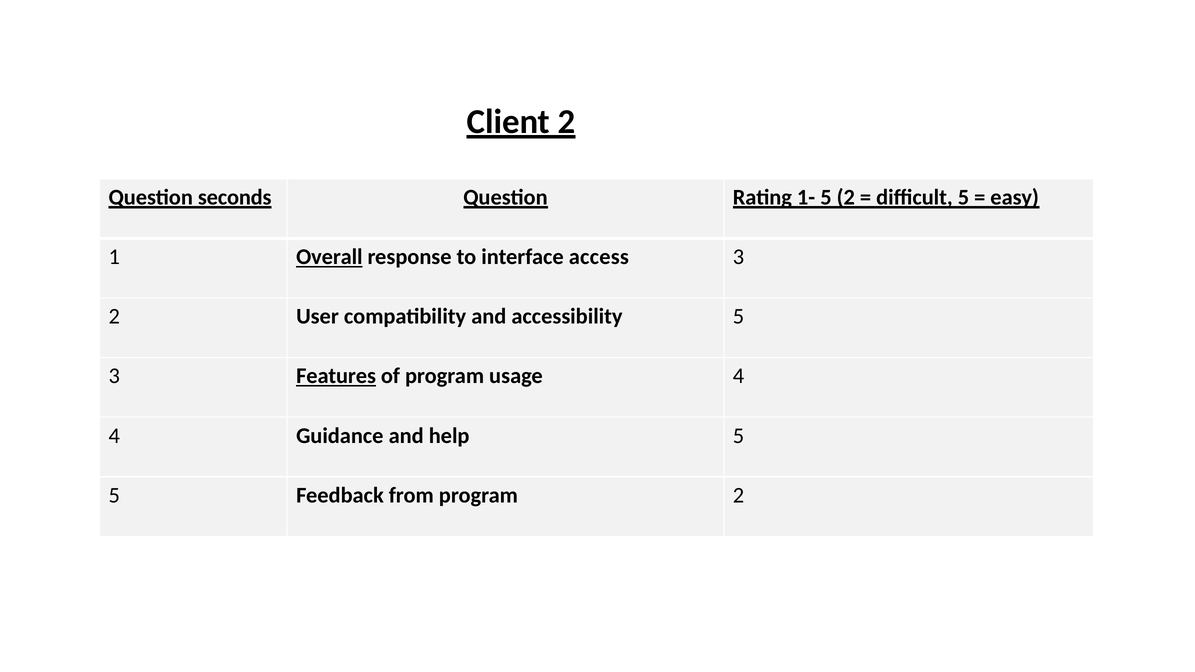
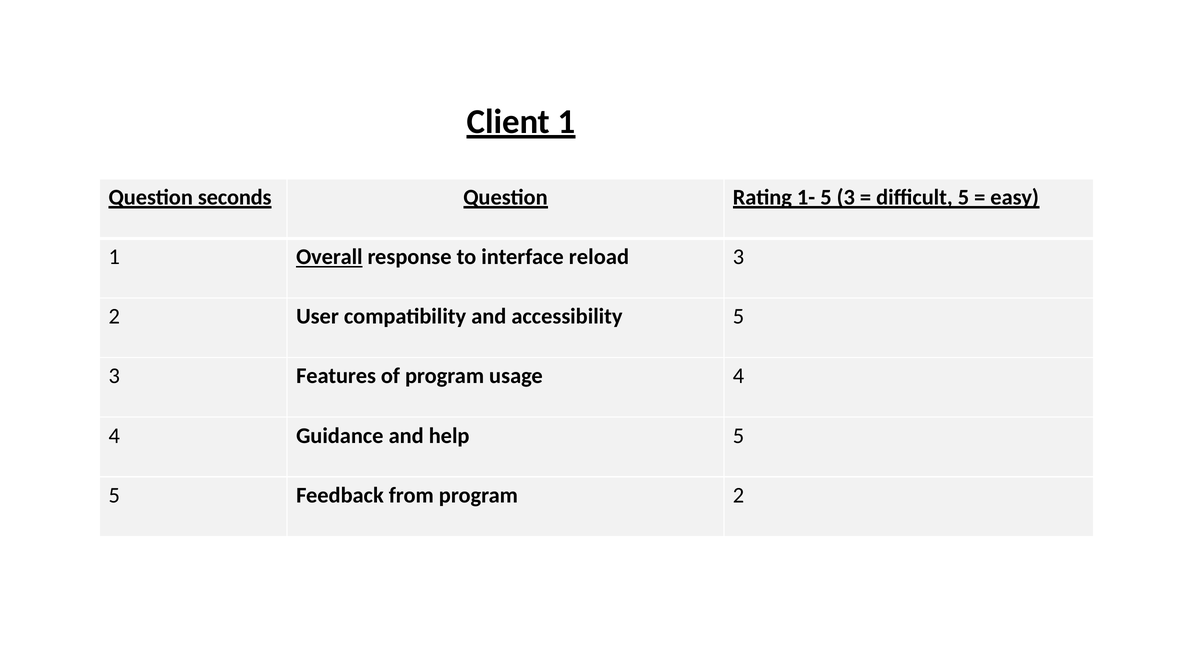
Client 2: 2 -> 1
1- 5 2: 2 -> 3
access: access -> reload
Features underline: present -> none
